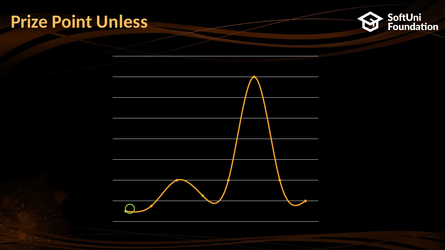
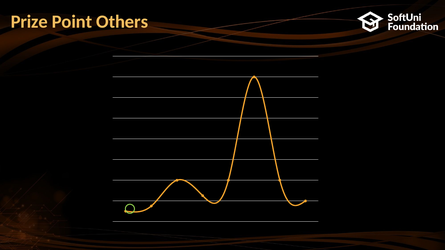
Unless: Unless -> Others
